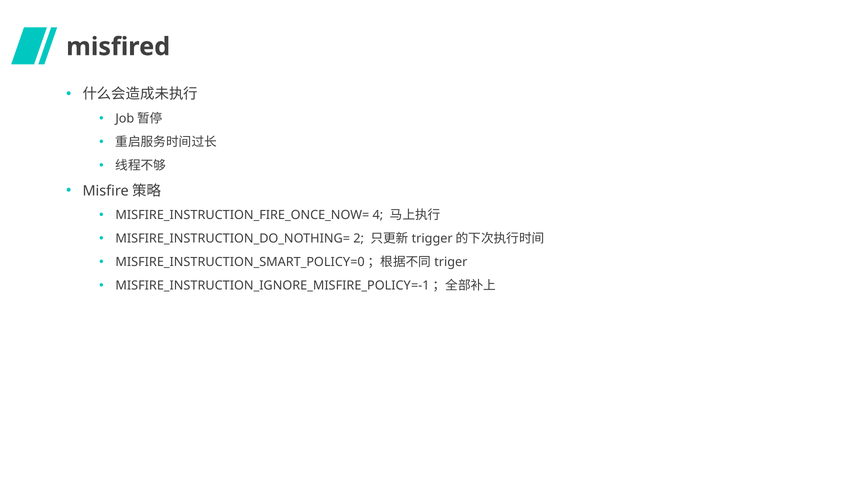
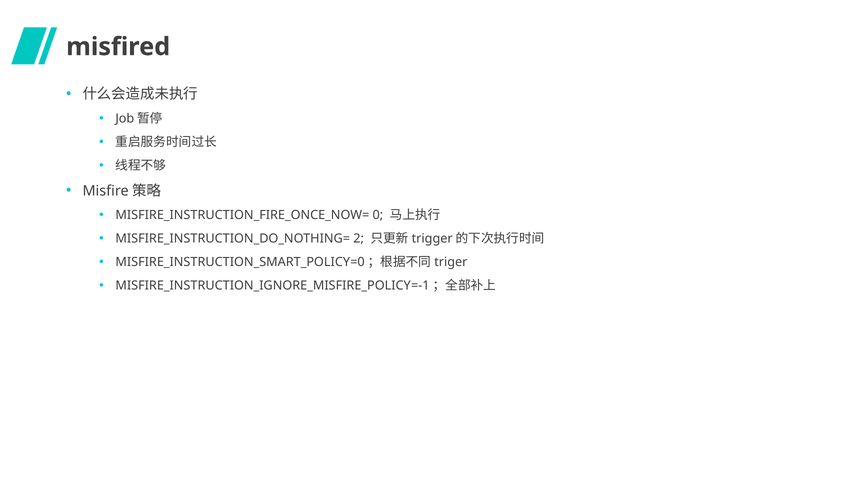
4: 4 -> 0
